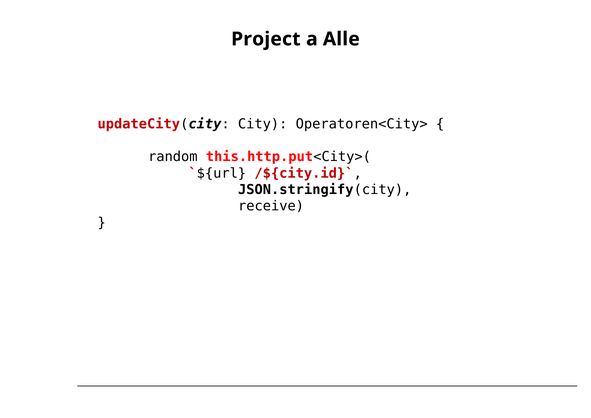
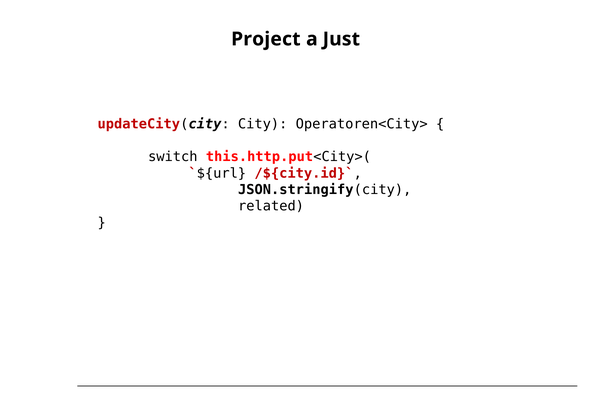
Alle: Alle -> Just
random: random -> switch
receive: receive -> related
